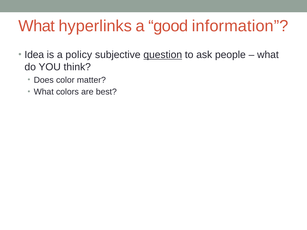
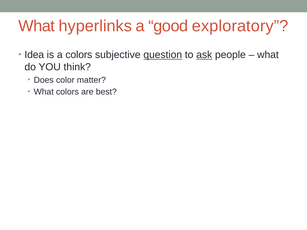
information: information -> exploratory
a policy: policy -> colors
ask underline: none -> present
